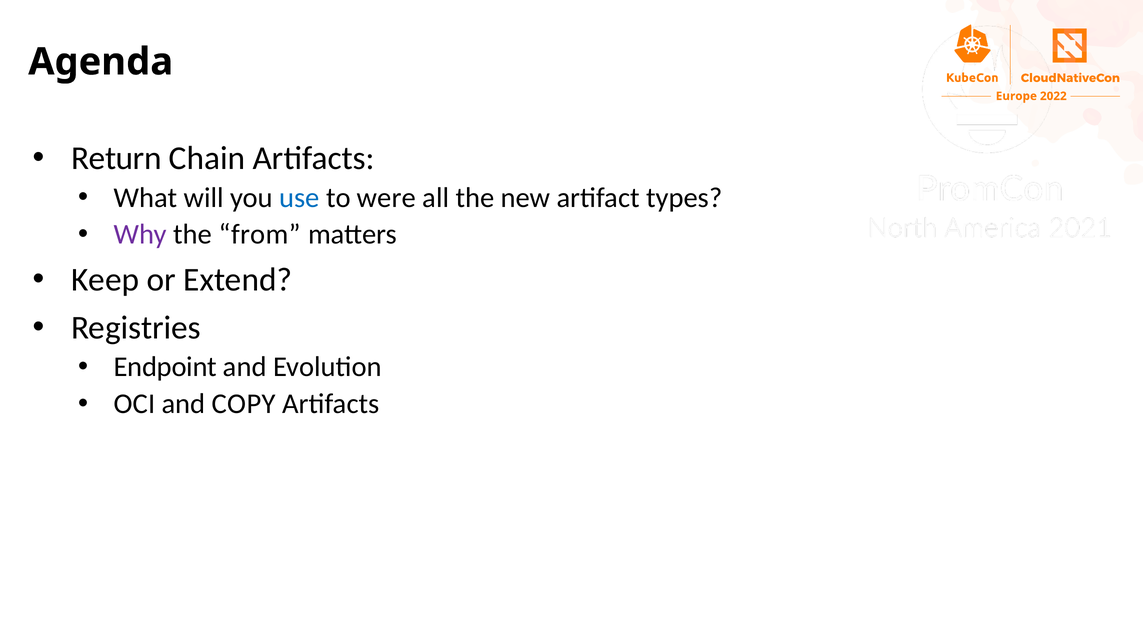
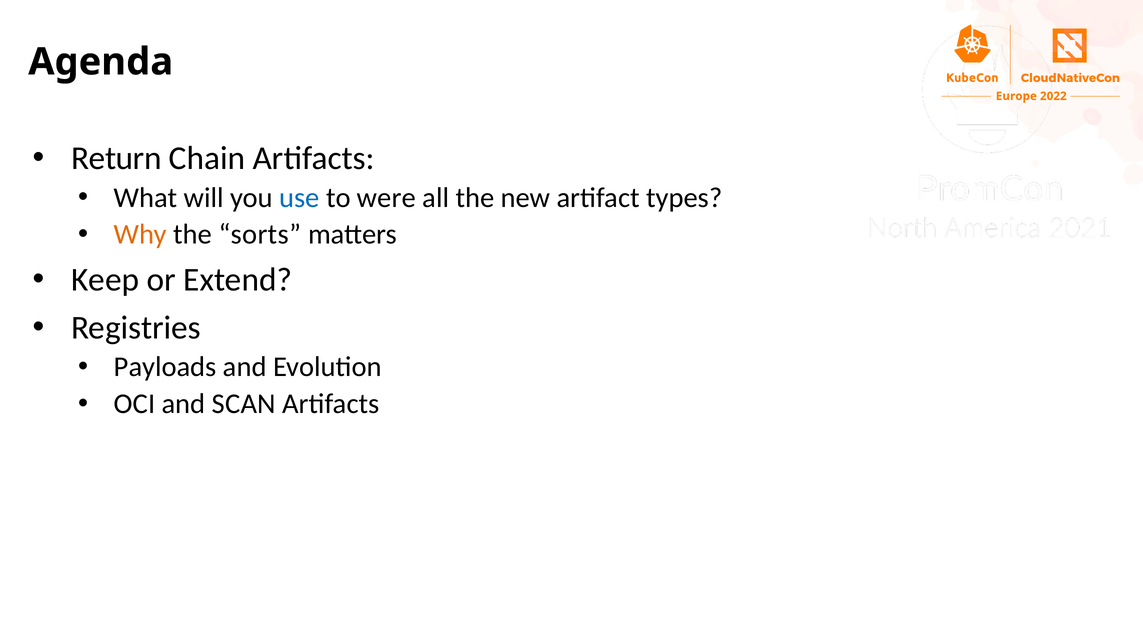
Why colour: purple -> orange
from: from -> sorts
Endpoint: Endpoint -> Payloads
COPY: COPY -> SCAN
